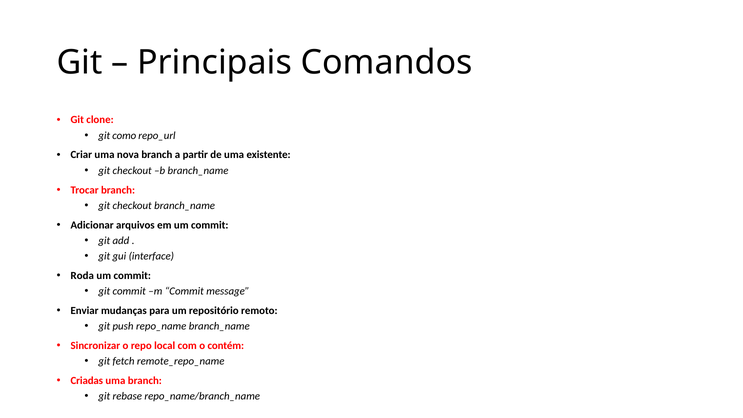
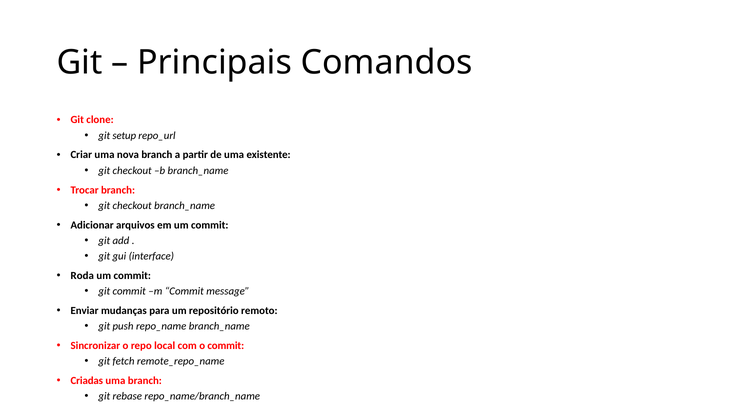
como: como -> setup
o contém: contém -> commit
